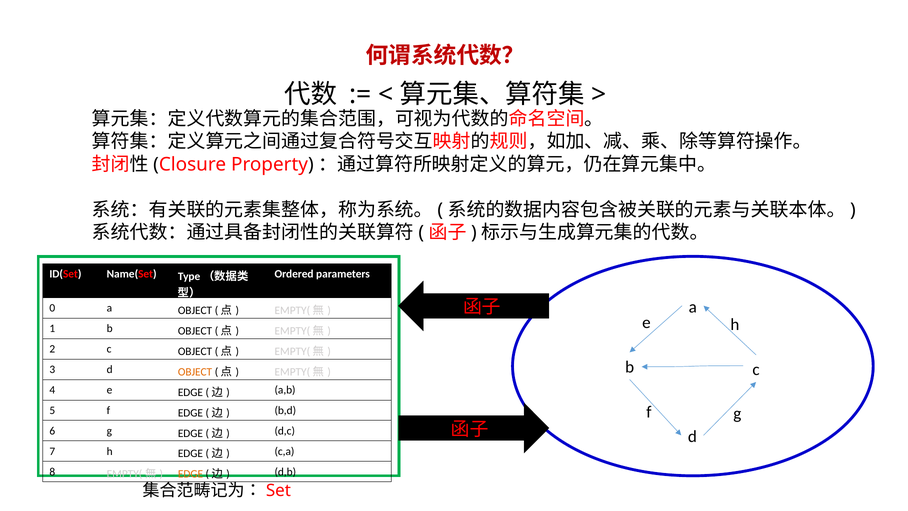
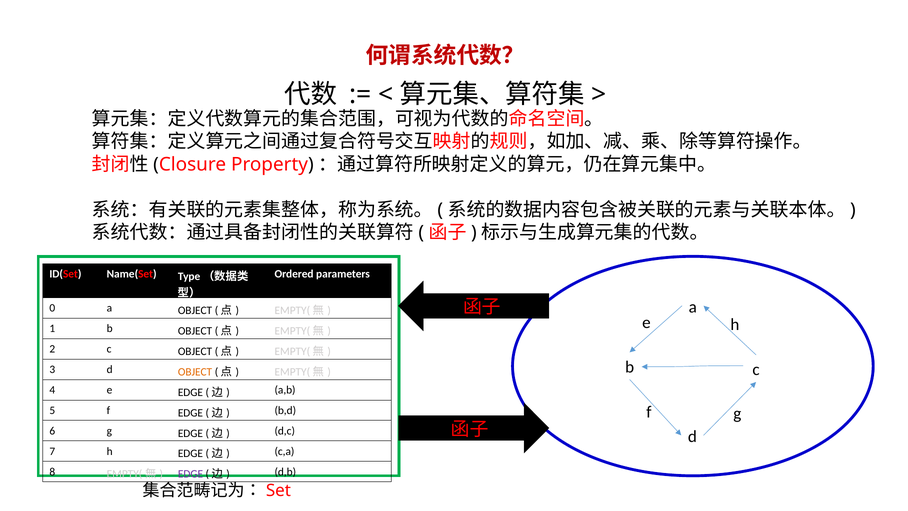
EDGE at (190, 474) colour: orange -> purple
